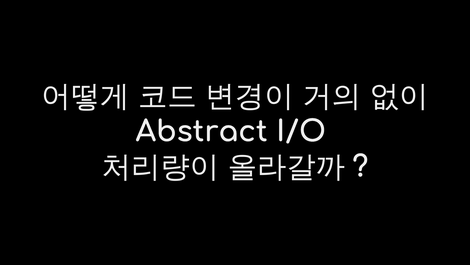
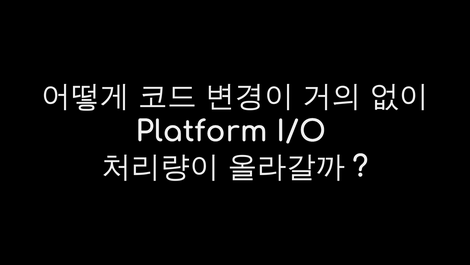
Abstract: Abstract -> Platform
